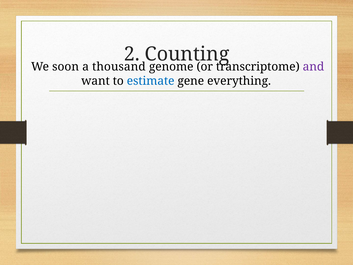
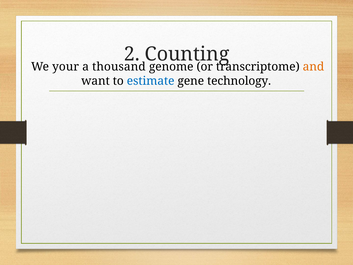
soon: soon -> your
and colour: purple -> orange
everything: everything -> technology
